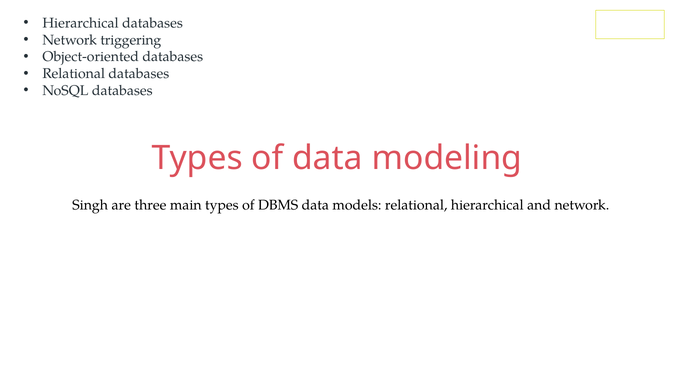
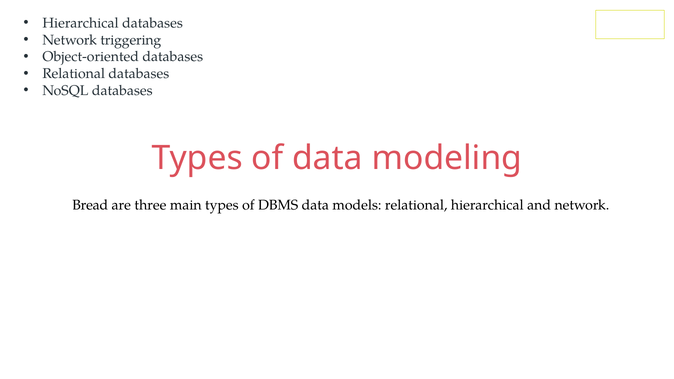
Singh: Singh -> Bread
